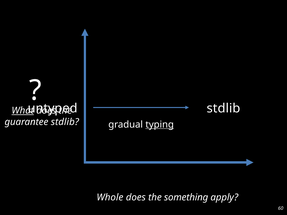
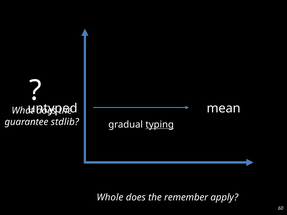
stdlib at (224, 108): stdlib -> mean
What underline: present -> none
something: something -> remember
